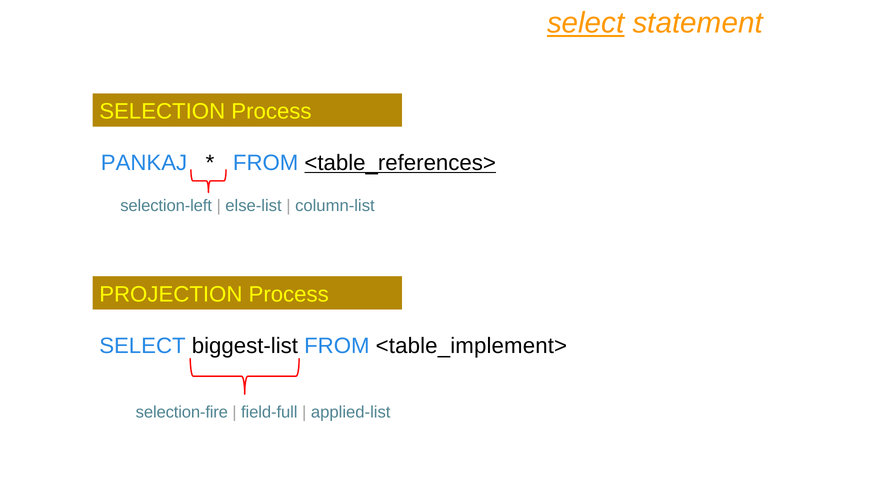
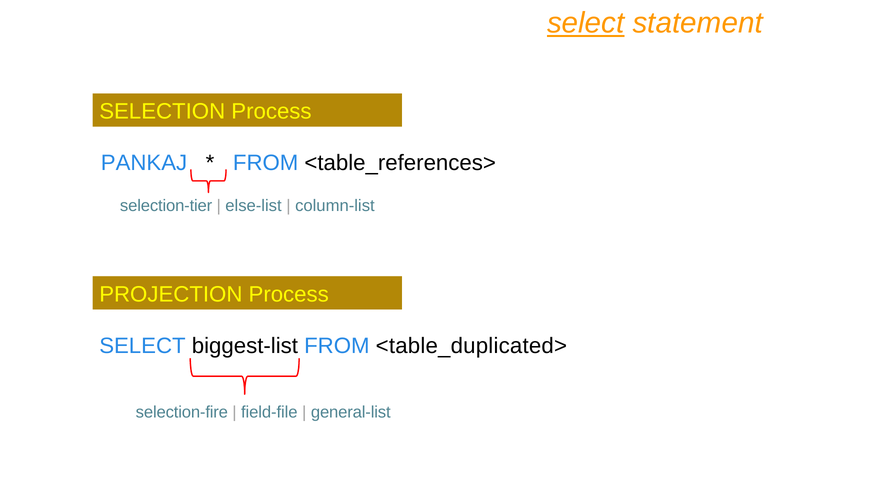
<table_references> underline: present -> none
selection-left: selection-left -> selection-tier
<table_implement>: <table_implement> -> <table_duplicated>
field-full: field-full -> field-file
applied-list: applied-list -> general-list
